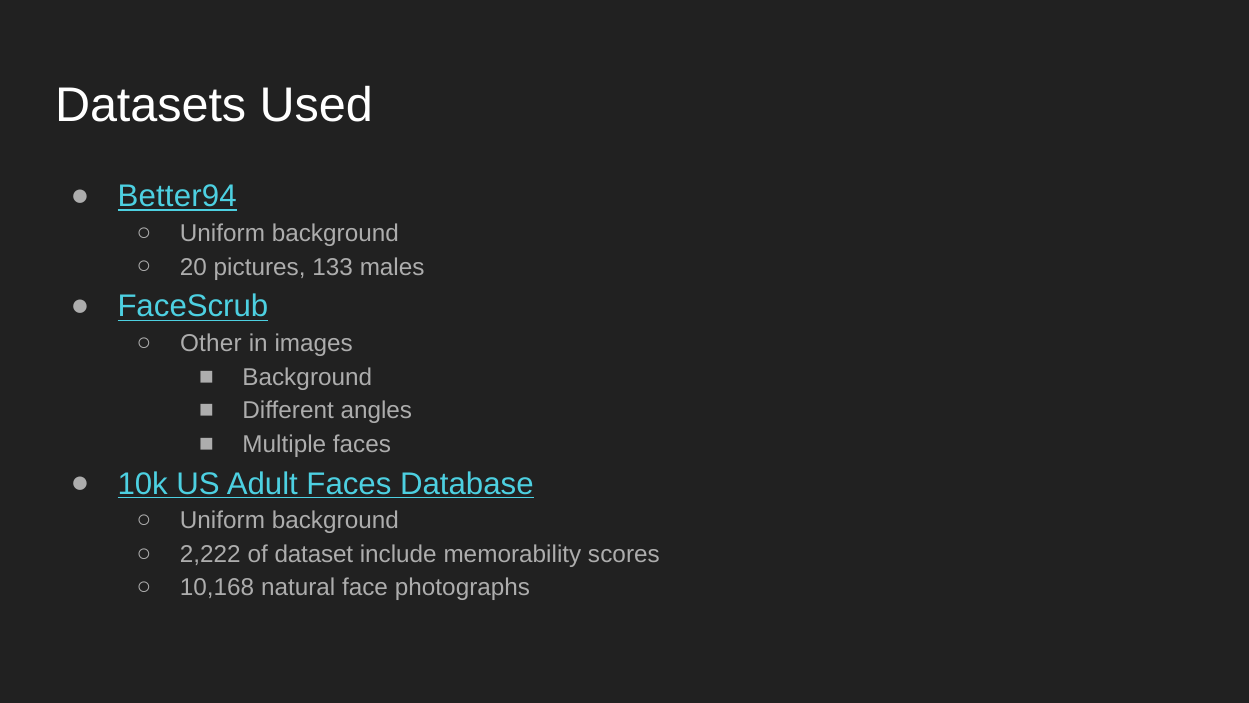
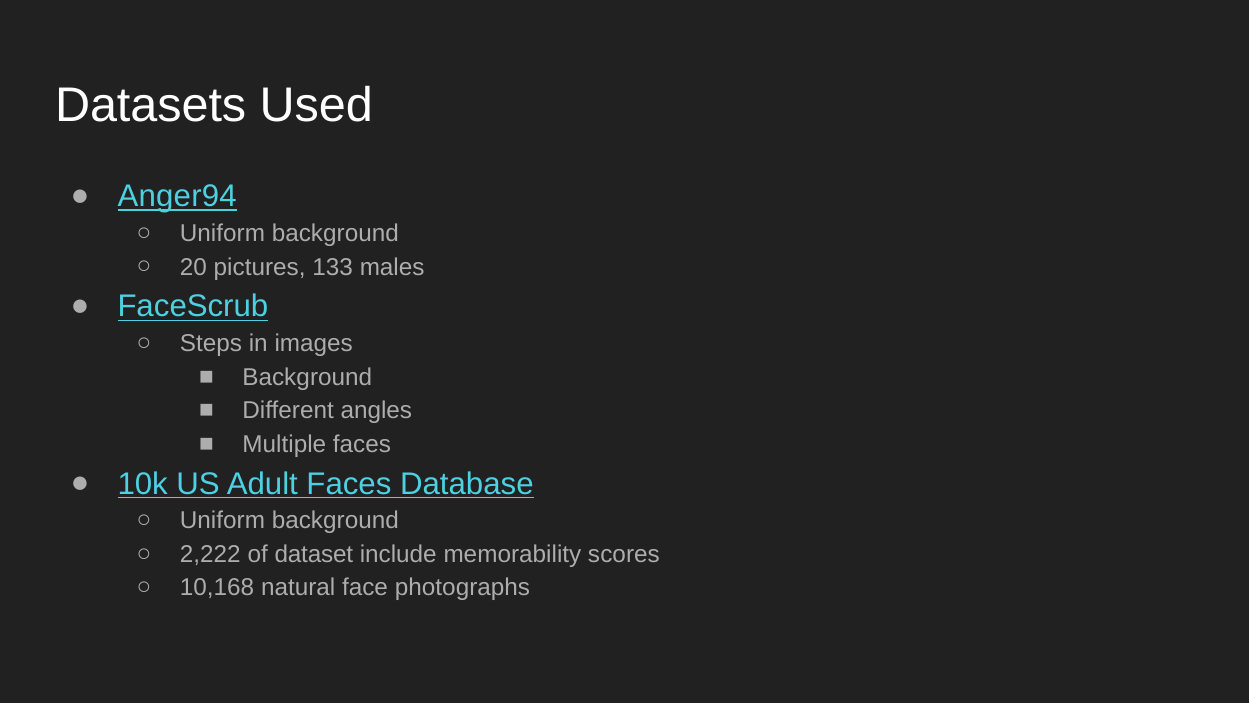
Better94: Better94 -> Anger94
Other: Other -> Steps
